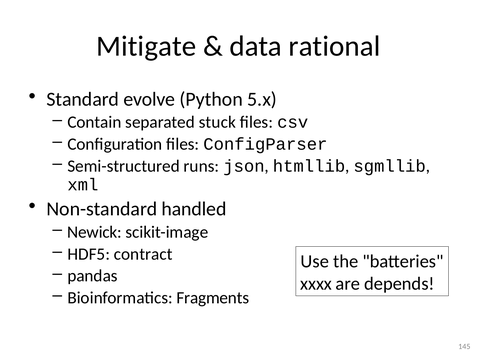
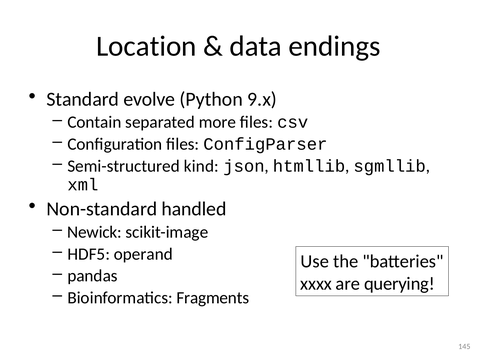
Mitigate: Mitigate -> Location
rational: rational -> endings
5.x: 5.x -> 9.x
stuck: stuck -> more
runs: runs -> kind
contract: contract -> operand
depends: depends -> querying
